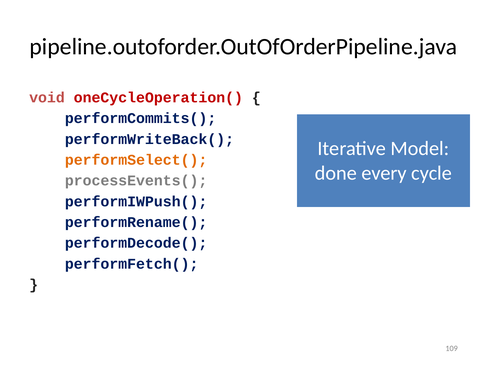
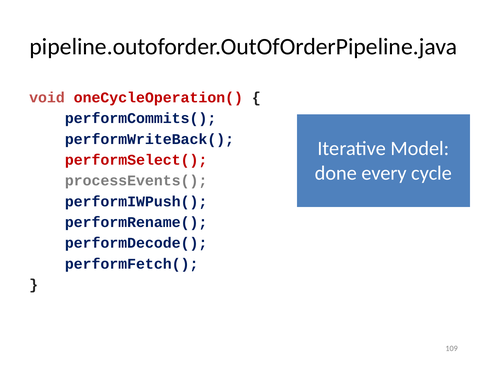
performSelect( colour: orange -> red
